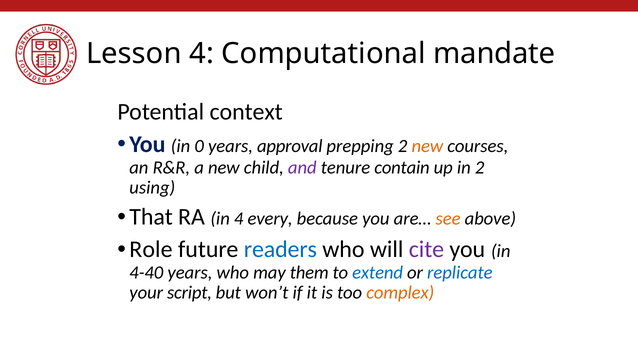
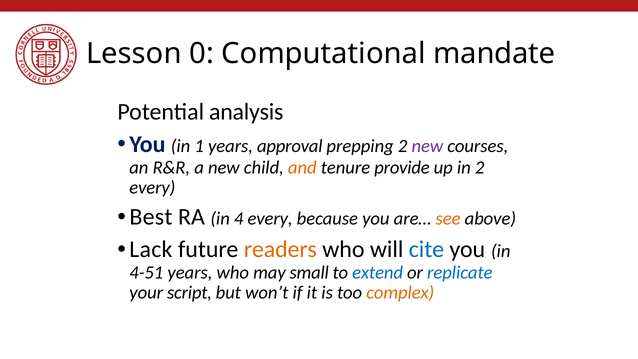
Lesson 4: 4 -> 0
context: context -> analysis
0: 0 -> 1
new at (427, 146) colour: orange -> purple
and colour: purple -> orange
contain: contain -> provide
using at (152, 187): using -> every
That: That -> Best
Role: Role -> Lack
readers colour: blue -> orange
cite colour: purple -> blue
4-40: 4-40 -> 4-51
them: them -> small
